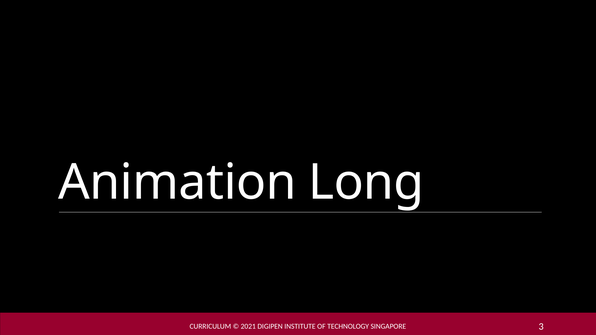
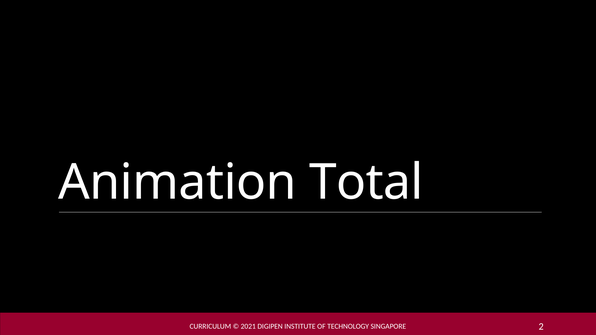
Long: Long -> Total
3: 3 -> 2
